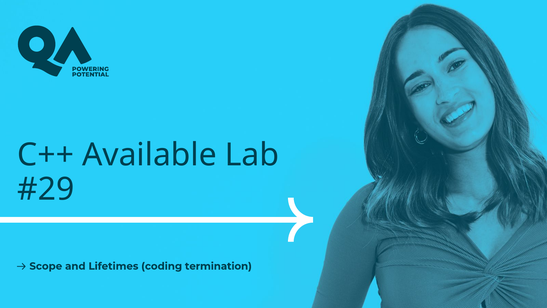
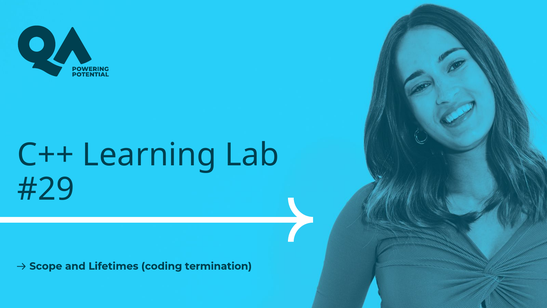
Available: Available -> Learning
